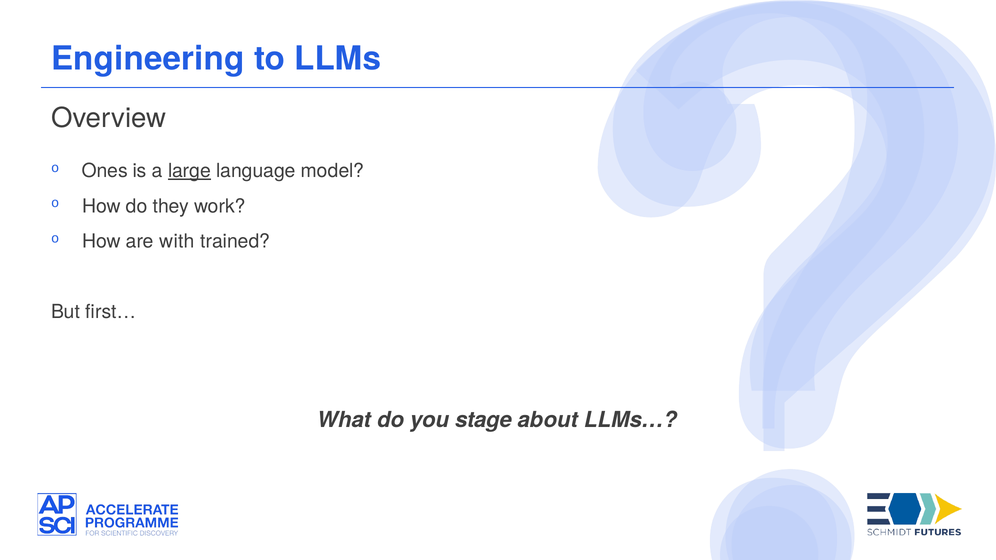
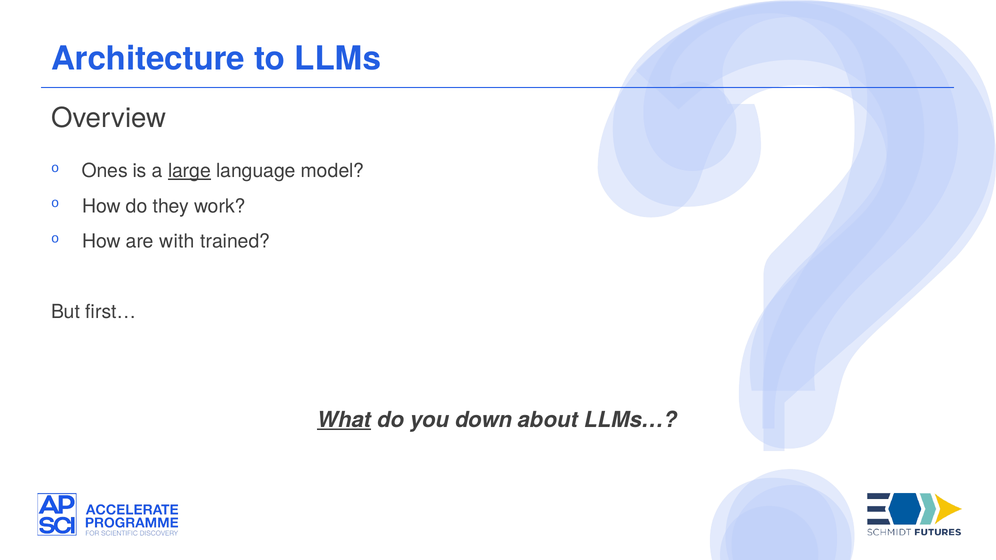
Engineering: Engineering -> Architecture
What underline: none -> present
stage: stage -> down
